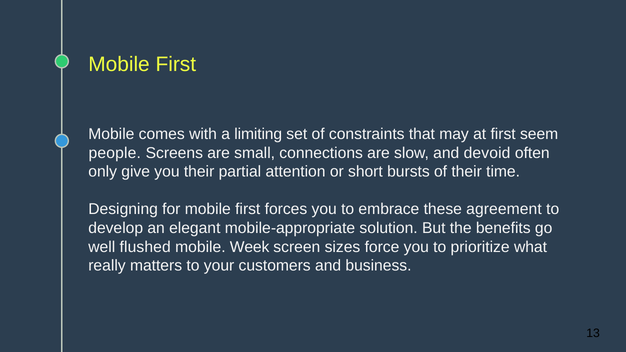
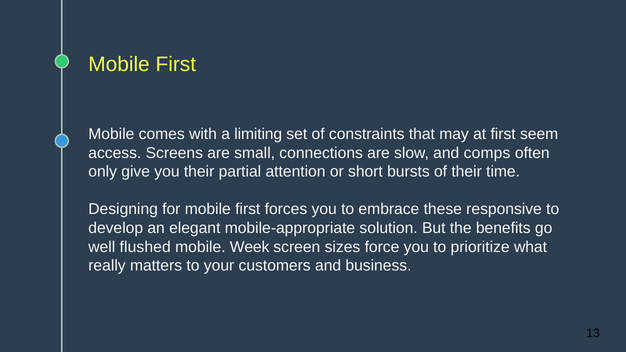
people: people -> access
devoid: devoid -> comps
agreement: agreement -> responsive
